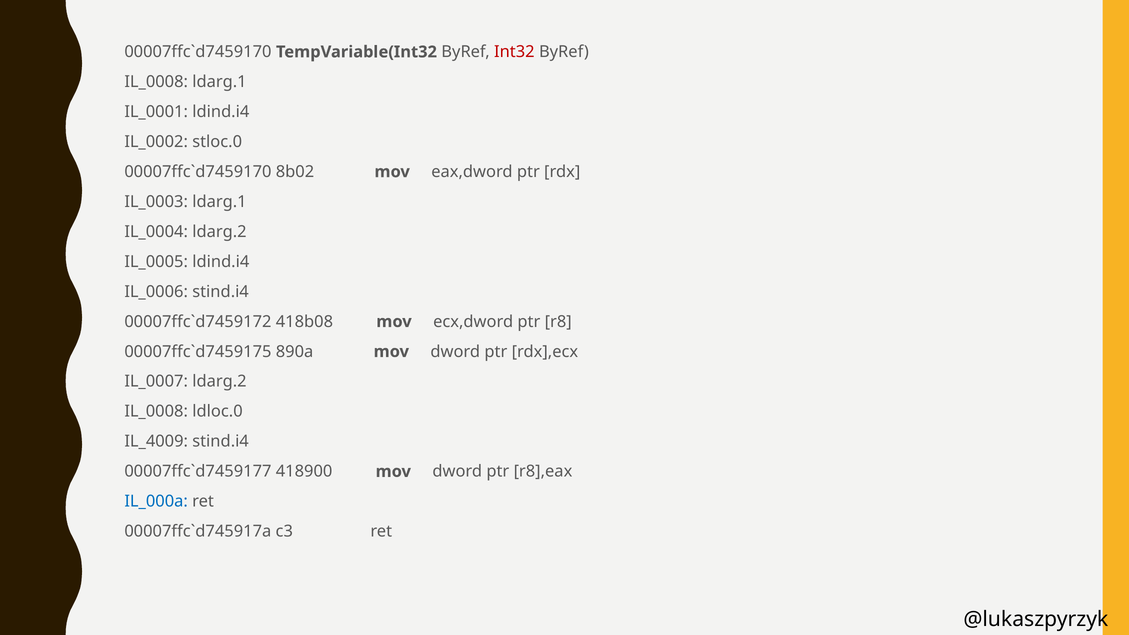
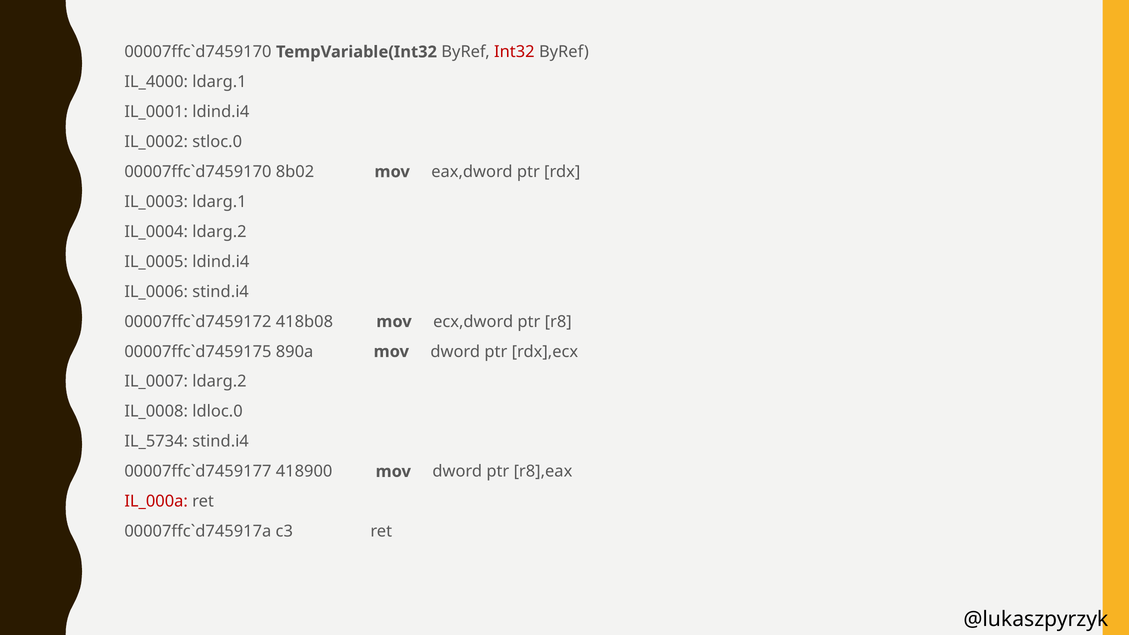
IL_0008 at (156, 82): IL_0008 -> IL_4000
IL_4009: IL_4009 -> IL_5734
IL_000a colour: blue -> red
